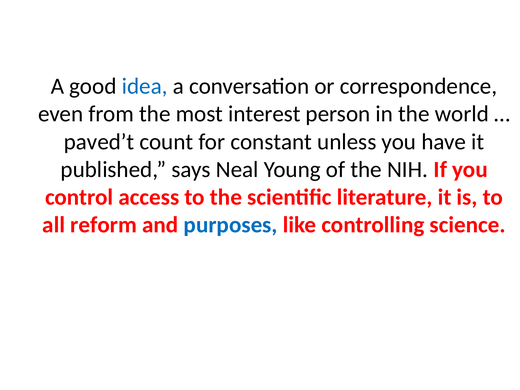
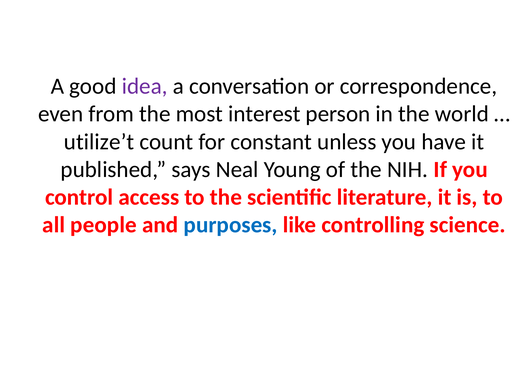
idea colour: blue -> purple
paved’t: paved’t -> utilize’t
reform: reform -> people
